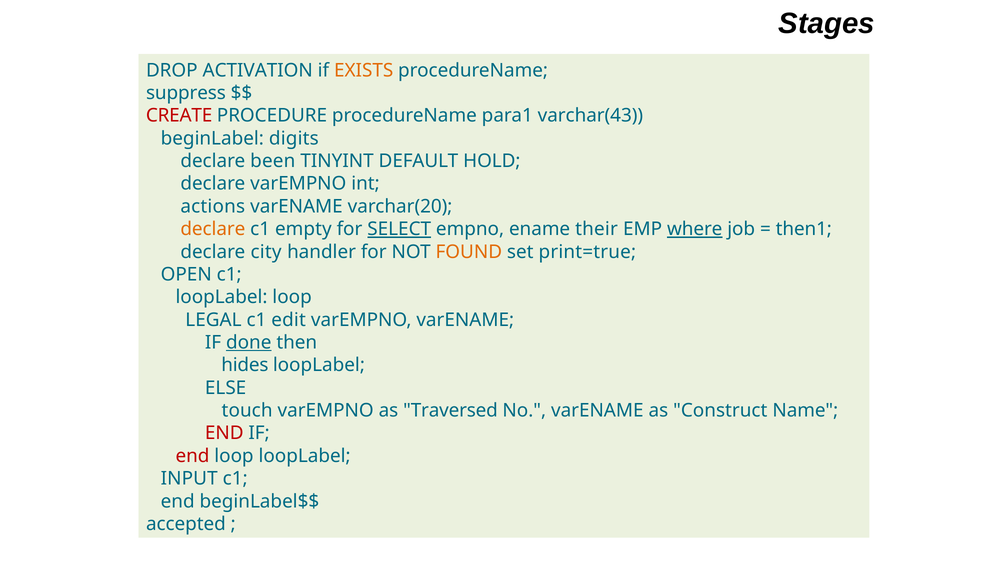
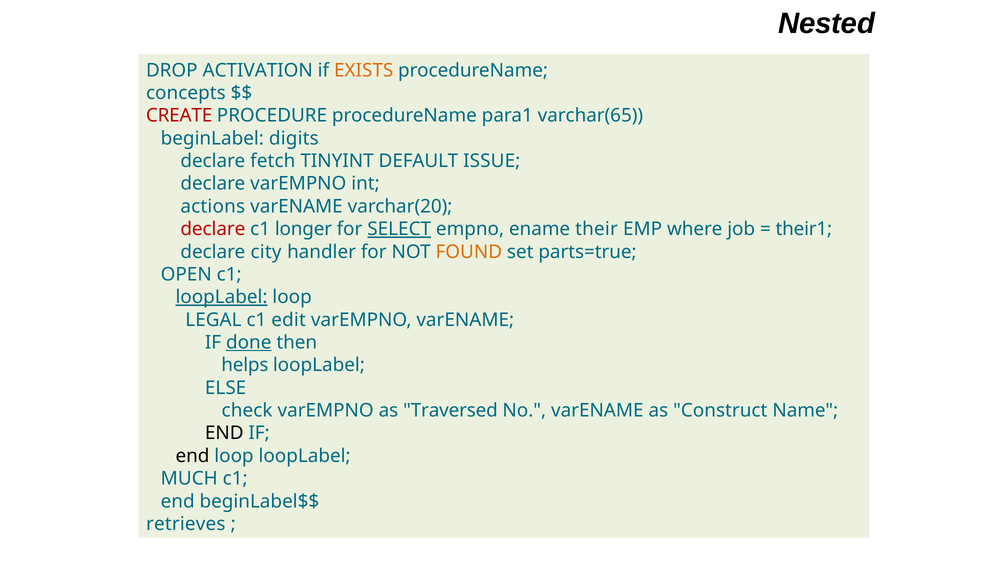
Stages: Stages -> Nested
suppress: suppress -> concepts
varchar(43: varchar(43 -> varchar(65
been: been -> fetch
HOLD: HOLD -> ISSUE
declare at (213, 229) colour: orange -> red
empty: empty -> longer
where underline: present -> none
then1: then1 -> their1
print=true: print=true -> parts=true
loopLabel at (221, 297) underline: none -> present
hides: hides -> helps
touch: touch -> check
END at (224, 433) colour: red -> black
end at (192, 456) colour: red -> black
INPUT: INPUT -> MUCH
accepted: accepted -> retrieves
